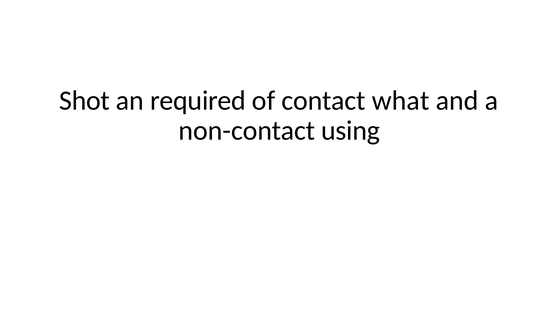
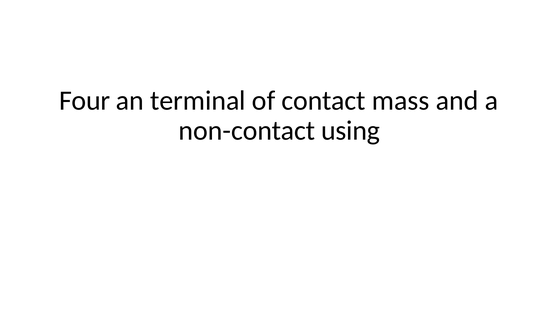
Shot: Shot -> Four
required: required -> terminal
what: what -> mass
